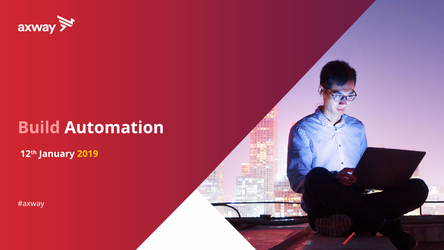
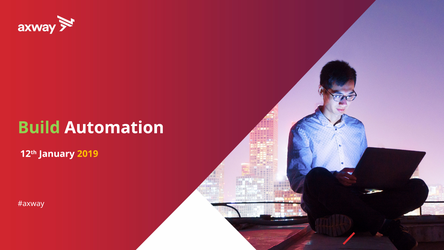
Build colour: pink -> light green
